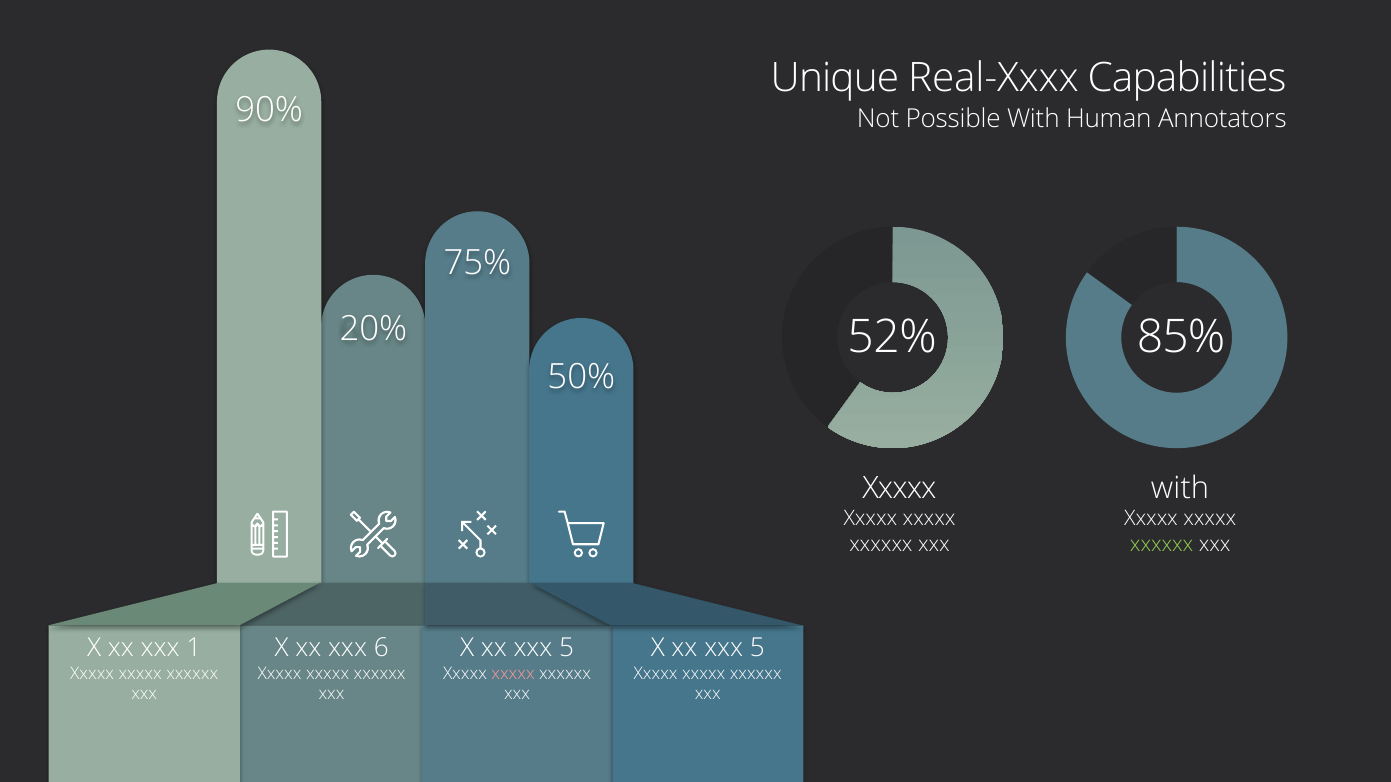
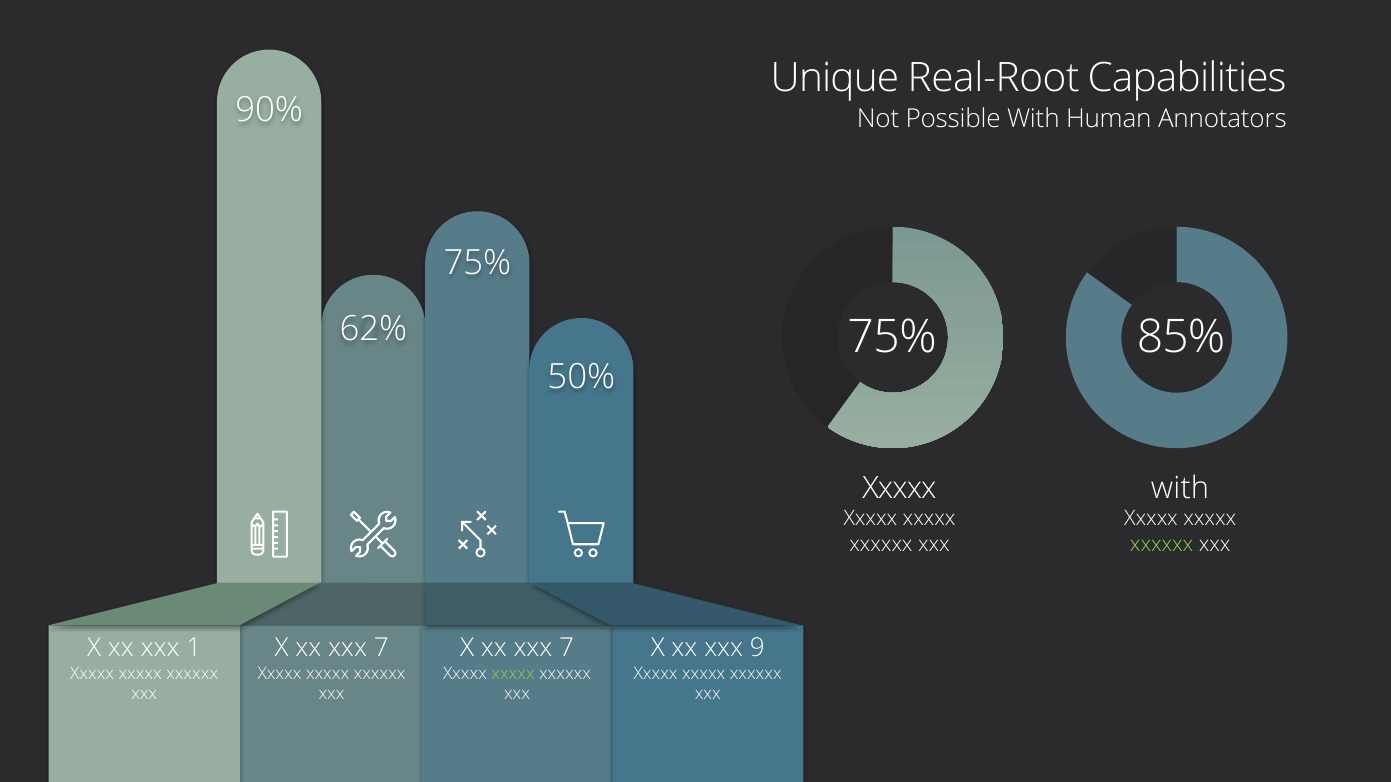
Real-Xxxx: Real-Xxxx -> Real-Root
20%: 20% -> 62%
52% at (892, 337): 52% -> 75%
6 at (381, 648): 6 -> 7
5 at (567, 648): 5 -> 7
5 at (757, 648): 5 -> 9
xxxxx at (513, 674) colour: pink -> light green
